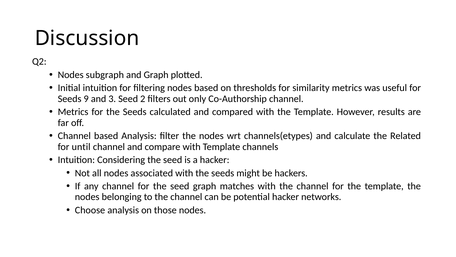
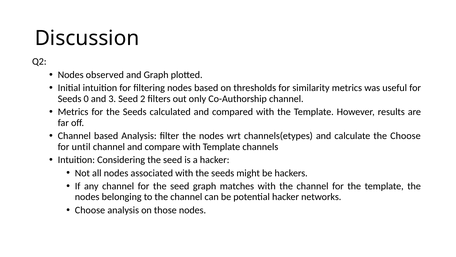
subgraph: subgraph -> observed
9: 9 -> 0
the Related: Related -> Choose
